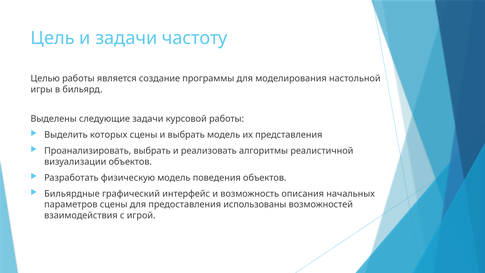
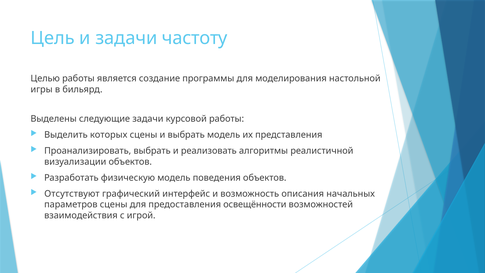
Бильярдные: Бильярдные -> Отсутствуют
использованы: использованы -> освещённости
